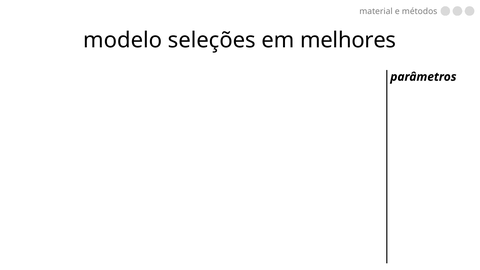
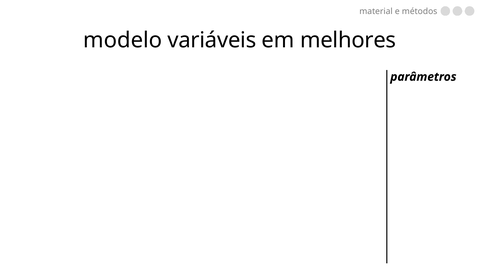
seleções: seleções -> variáveis
